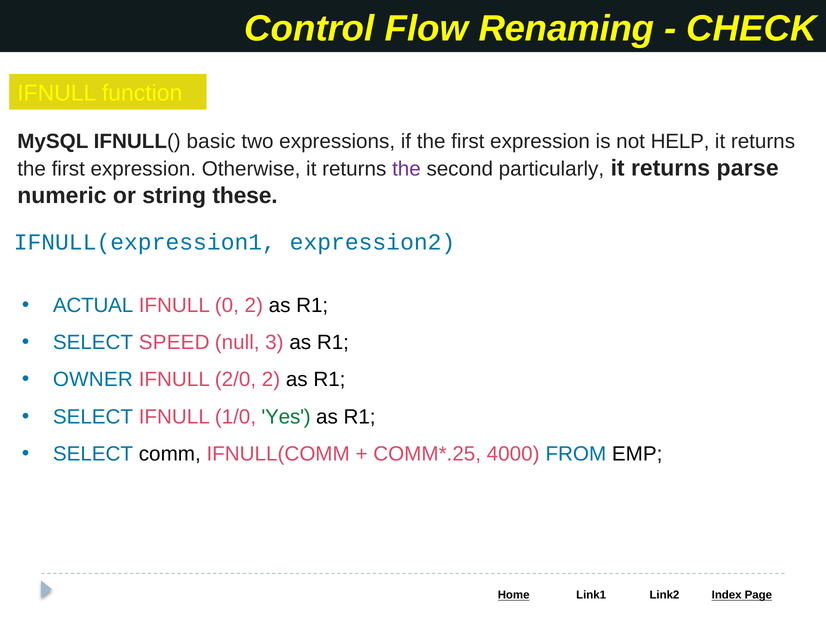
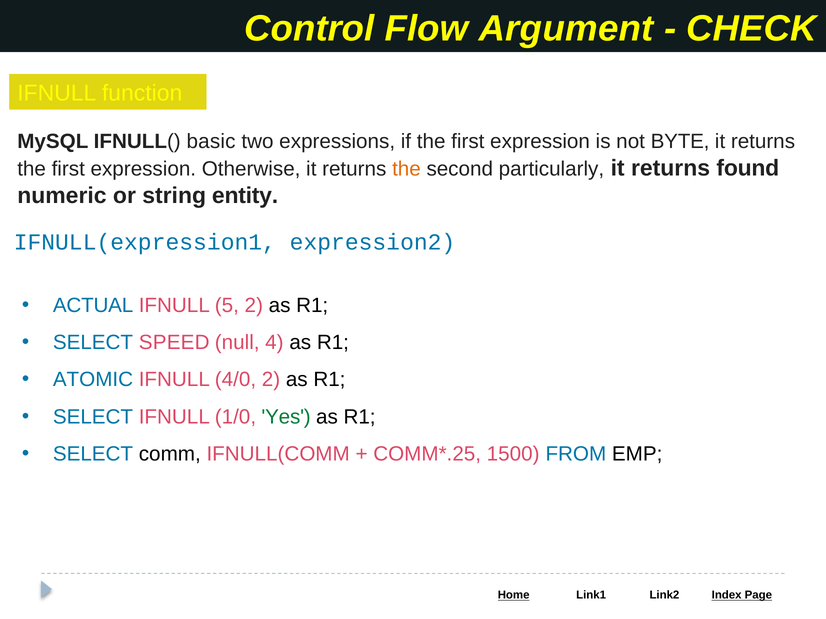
Renaming: Renaming -> Argument
HELP: HELP -> BYTE
the at (406, 169) colour: purple -> orange
parse: parse -> found
these: these -> entity
0: 0 -> 5
3: 3 -> 4
OWNER: OWNER -> ATOMIC
2/0: 2/0 -> 4/0
4000: 4000 -> 1500
